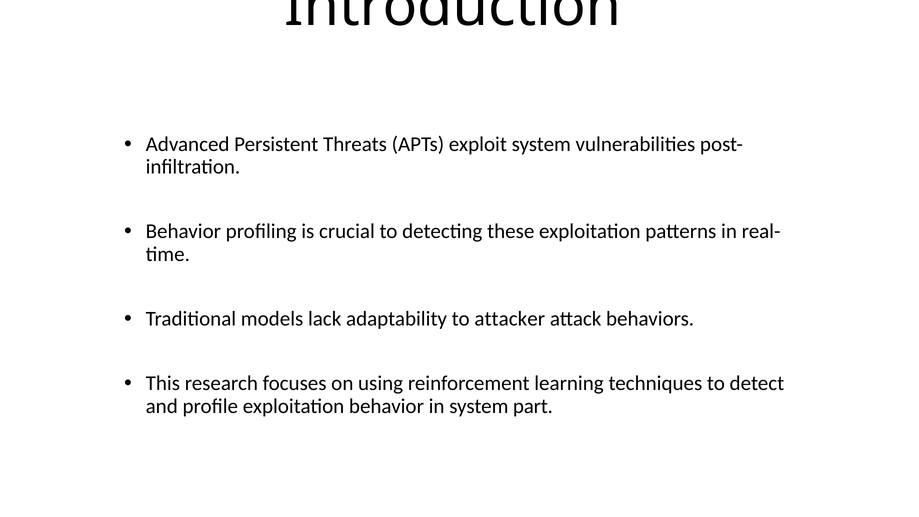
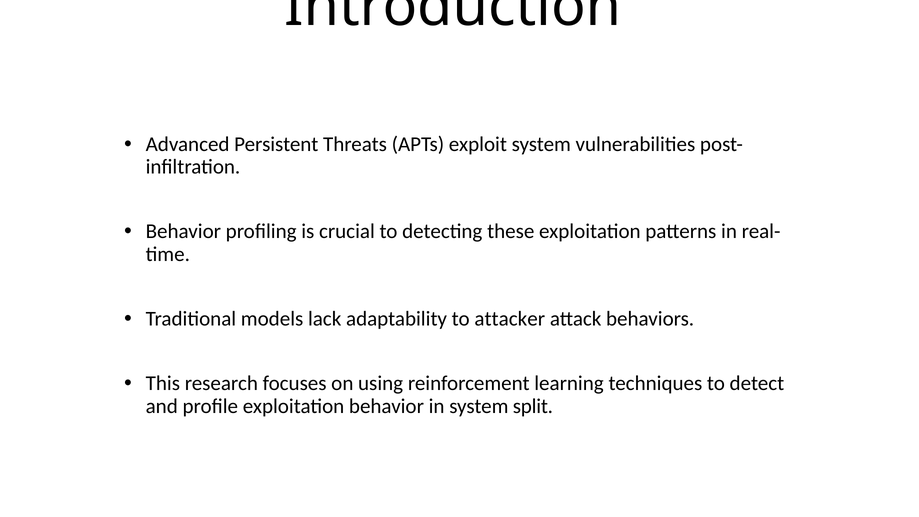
part: part -> split
